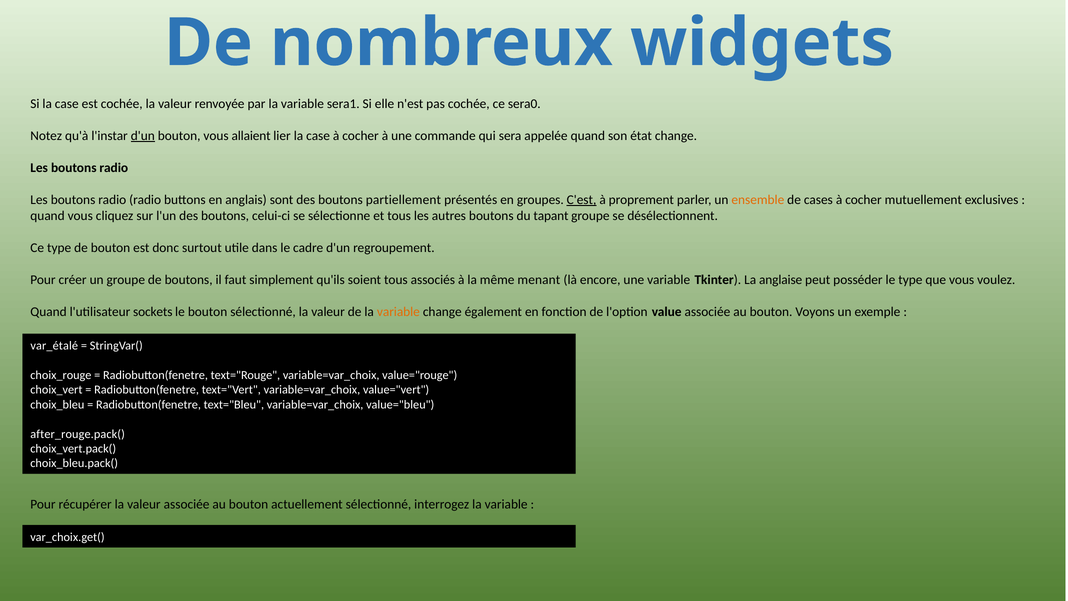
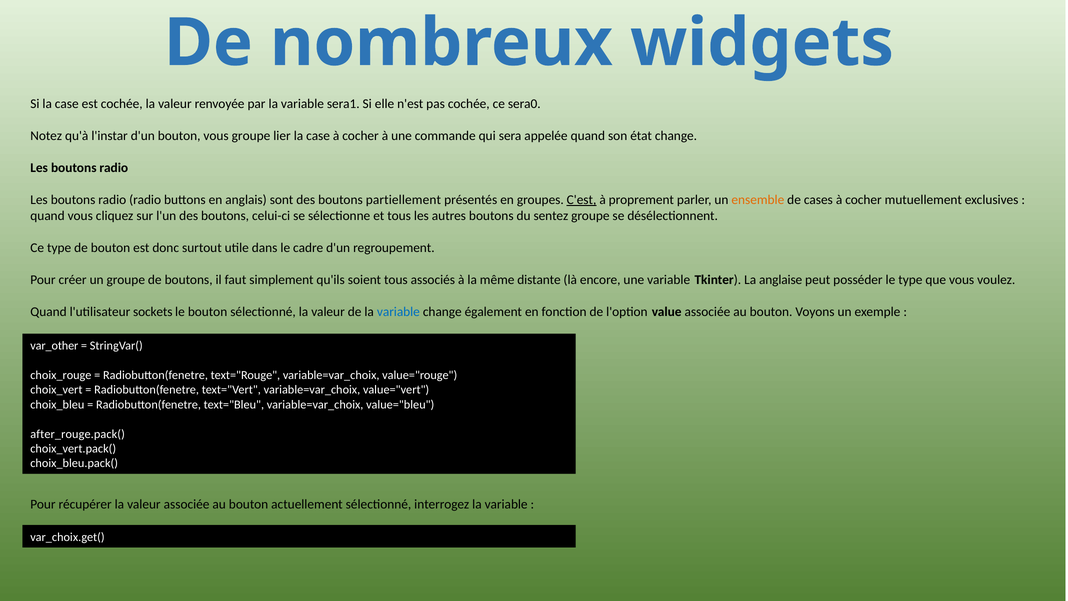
d'un at (143, 136) underline: present -> none
vous allaient: allaient -> groupe
tapant: tapant -> sentez
menant: menant -> distante
variable at (398, 312) colour: orange -> blue
var_étalé: var_étalé -> var_other
